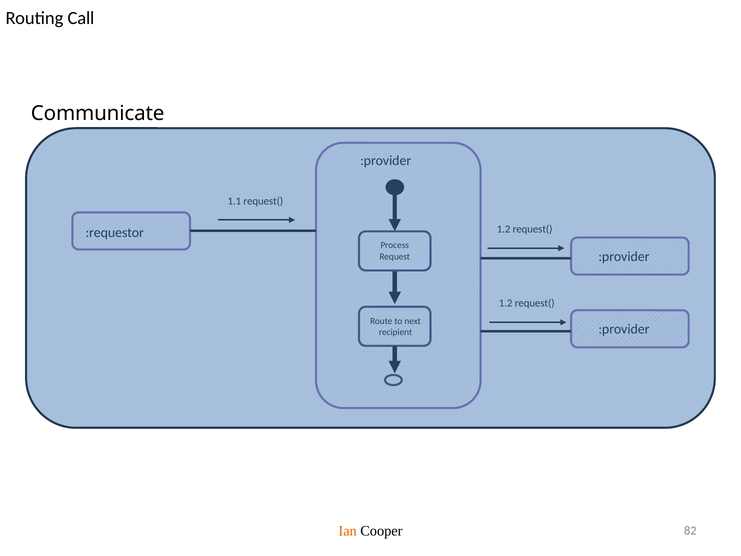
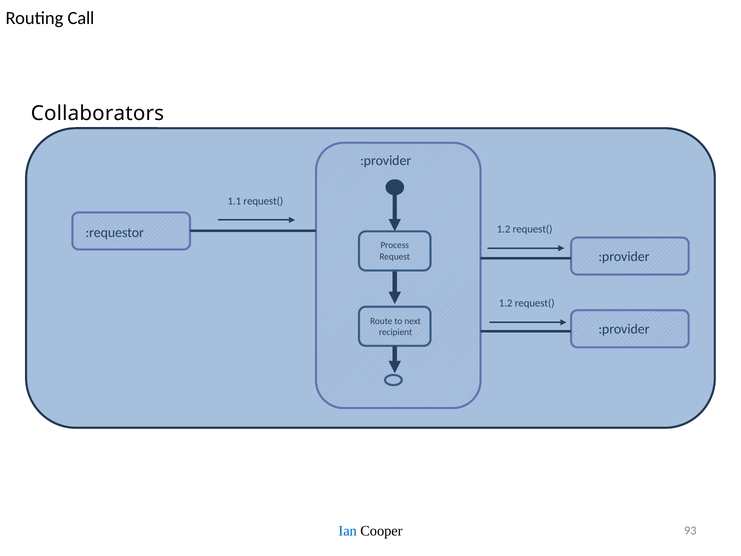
Communicate: Communicate -> Collaborators
Ian colour: orange -> blue
82: 82 -> 93
